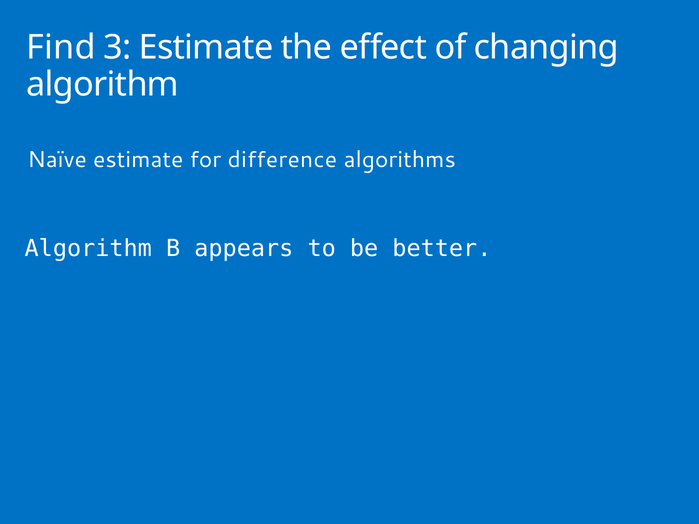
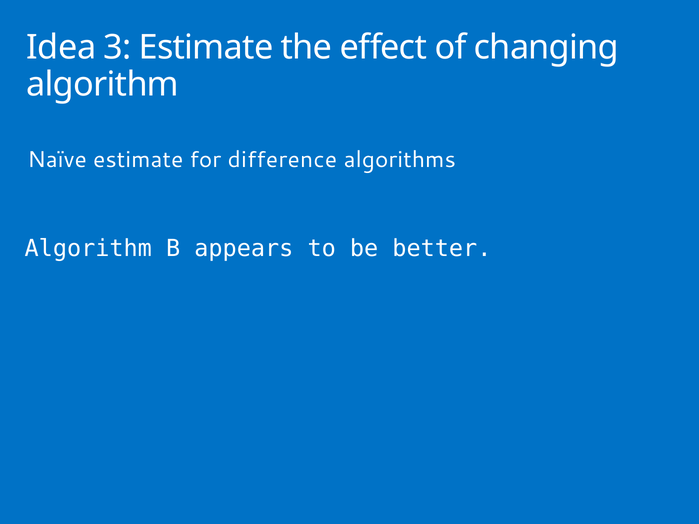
Find: Find -> Idea
